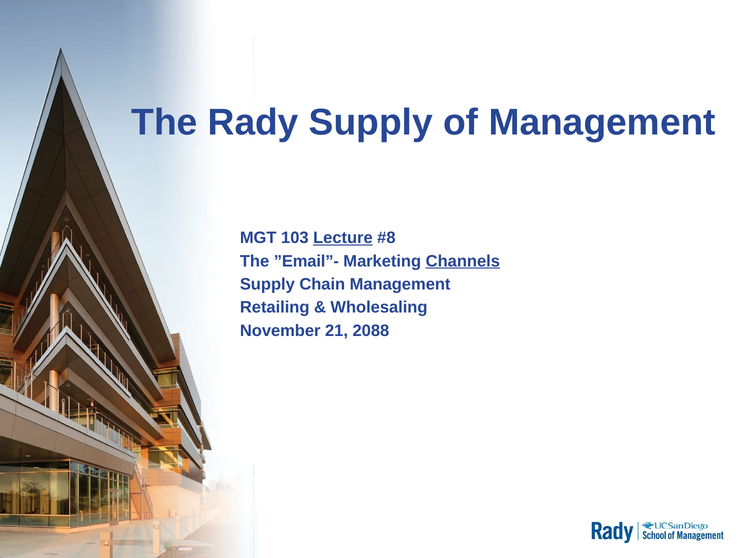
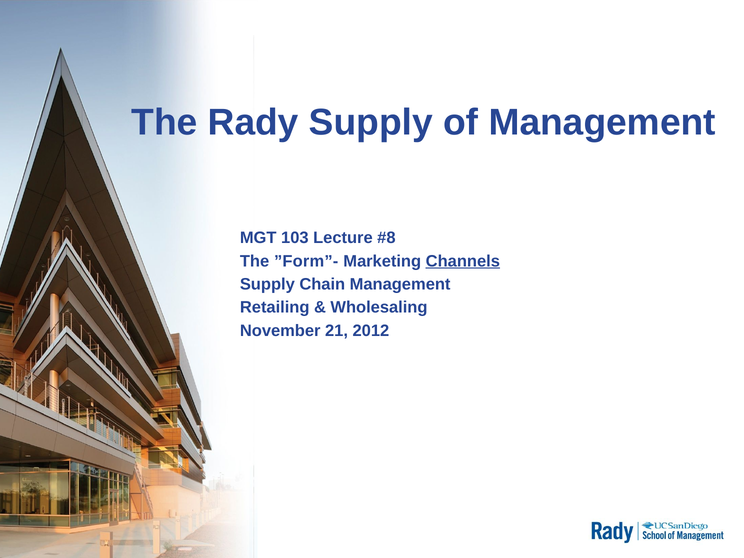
Lecture underline: present -> none
”Email”-: ”Email”- -> ”Form”-
2088: 2088 -> 2012
